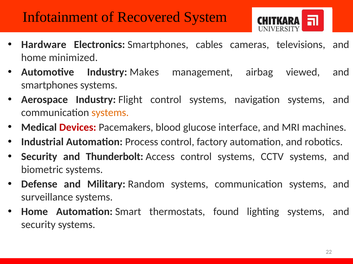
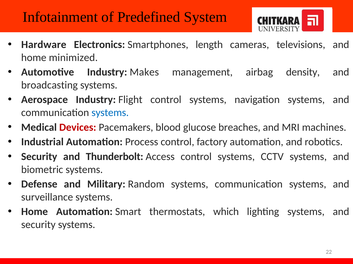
Recovered: Recovered -> Predefined
cables: cables -> length
viewed: viewed -> density
smartphones at (50, 85): smartphones -> broadcasting
systems at (110, 113) colour: orange -> blue
interface: interface -> breaches
found: found -> which
